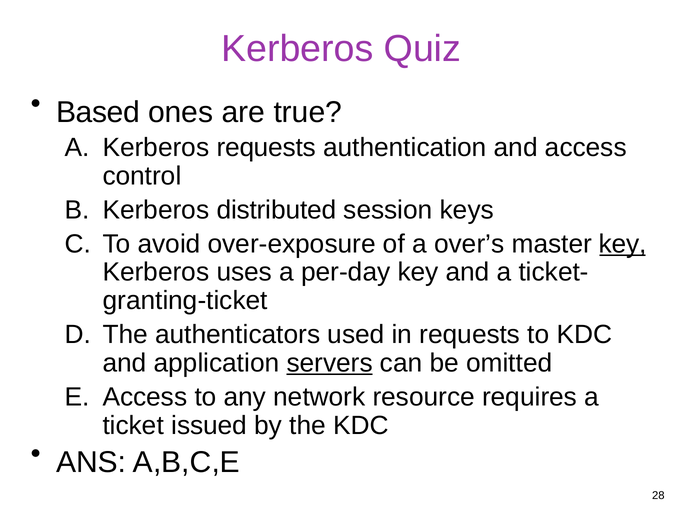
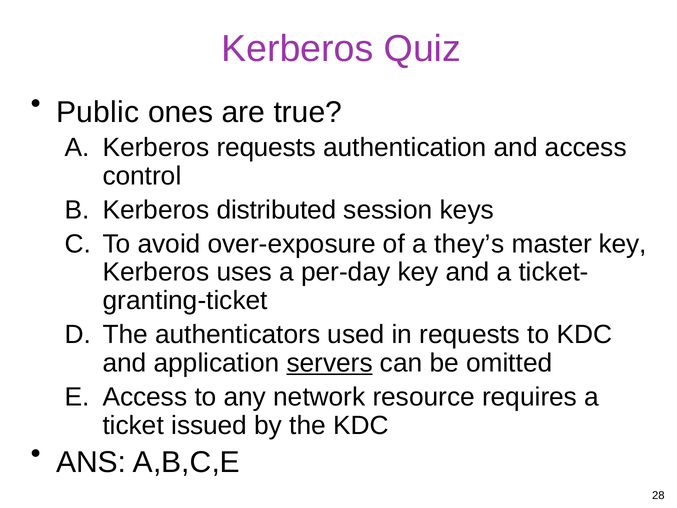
Based: Based -> Public
over’s: over’s -> they’s
key at (623, 244) underline: present -> none
